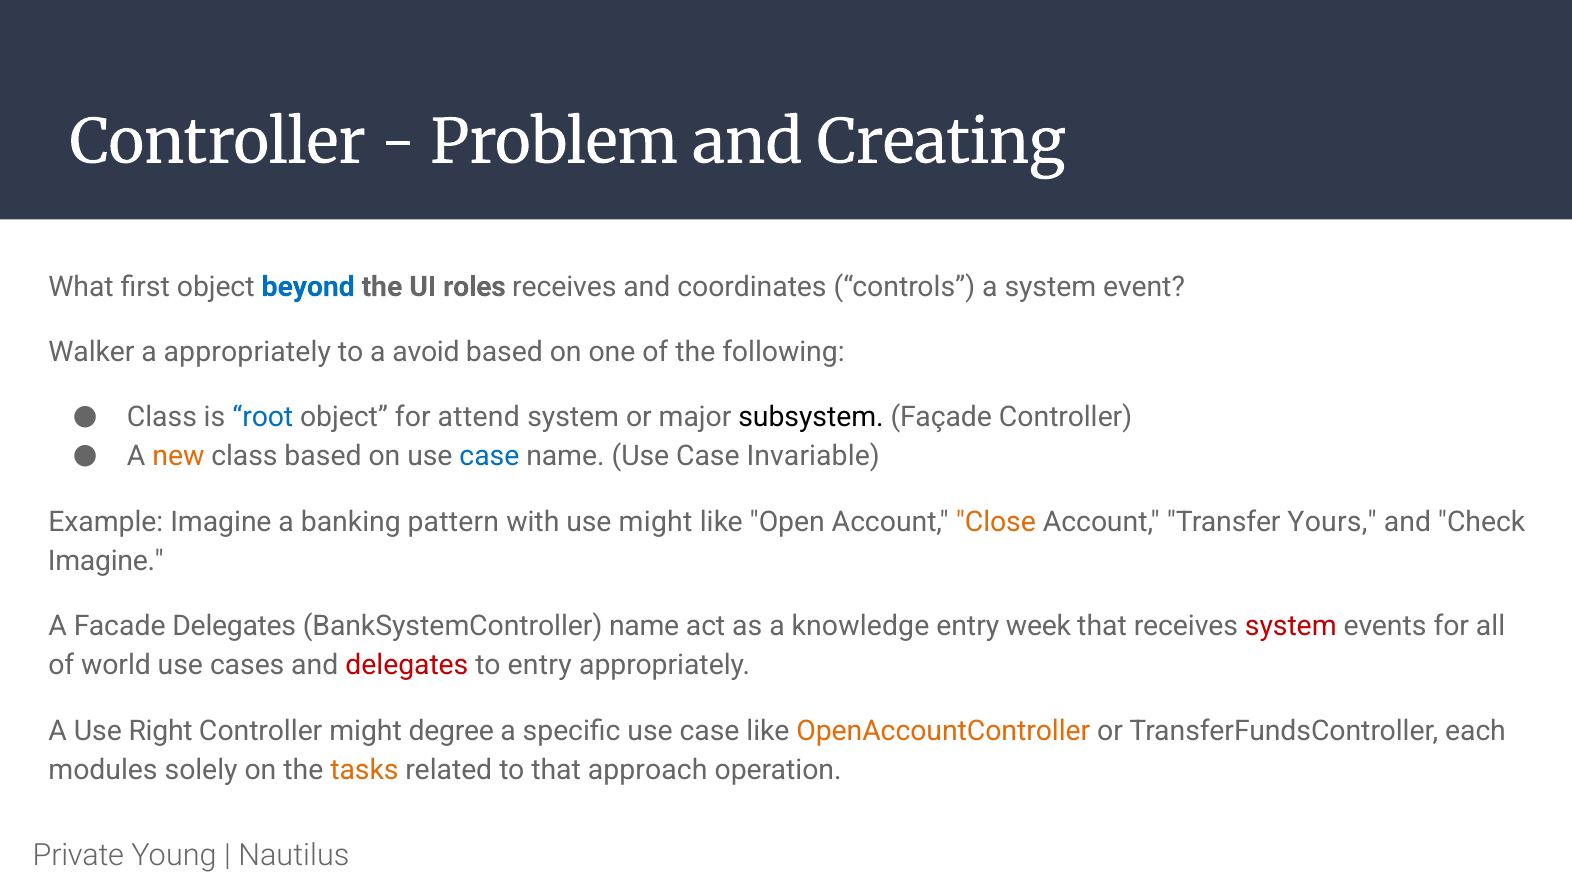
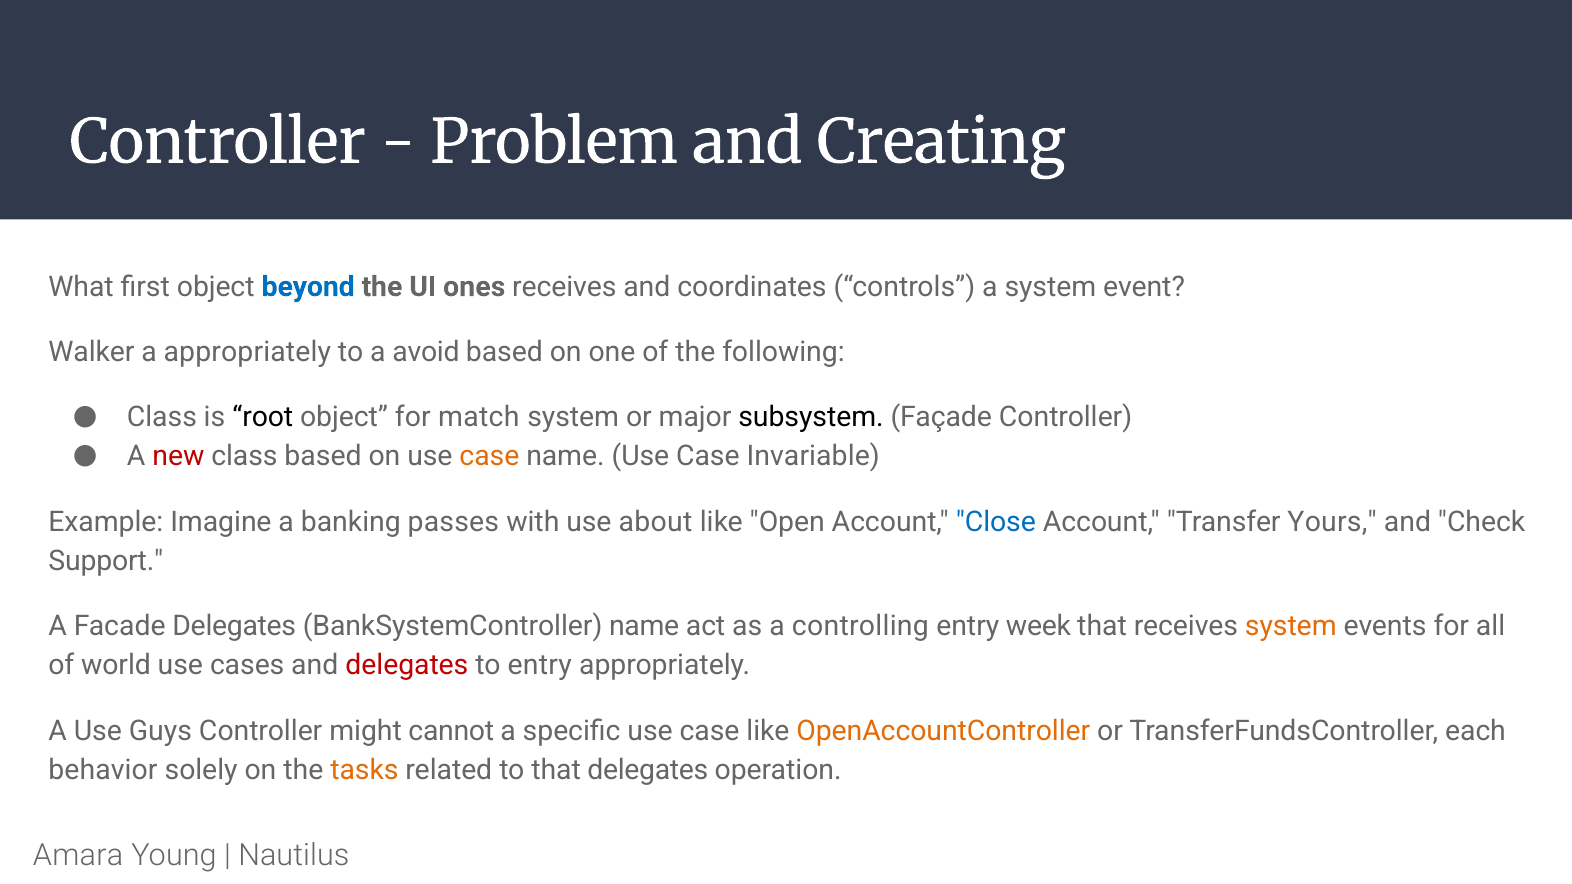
roles: roles -> ones
root colour: blue -> black
attend: attend -> match
new colour: orange -> red
case at (489, 457) colour: blue -> orange
pattern: pattern -> passes
use might: might -> about
Close colour: orange -> blue
Imagine at (106, 561): Imagine -> Support
knowledge: knowledge -> controlling
system at (1291, 627) colour: red -> orange
Right: Right -> Guys
degree: degree -> cannot
modules: modules -> behavior
that approach: approach -> delegates
Private: Private -> Amara
